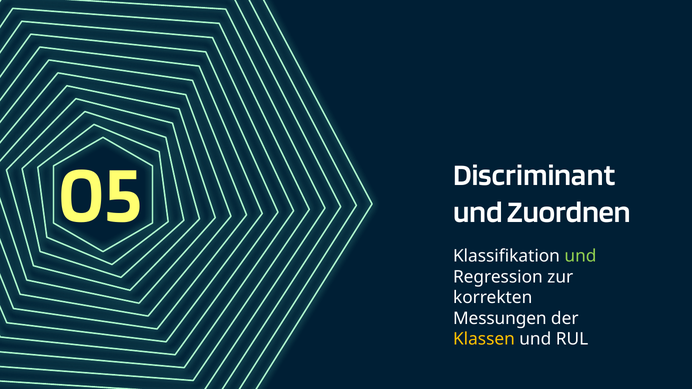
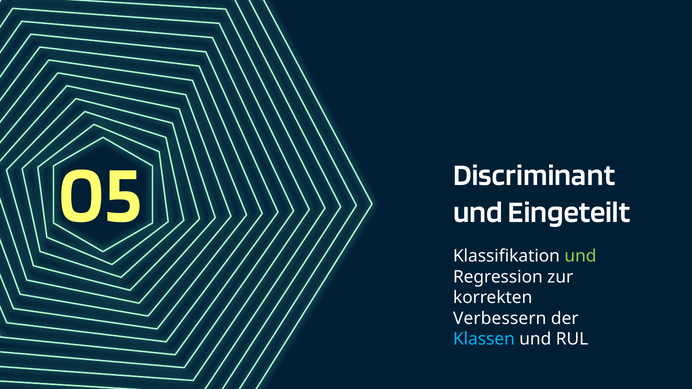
Zuordnen: Zuordnen -> Eingeteilt
Messungen: Messungen -> Verbessern
Klassen colour: yellow -> light blue
